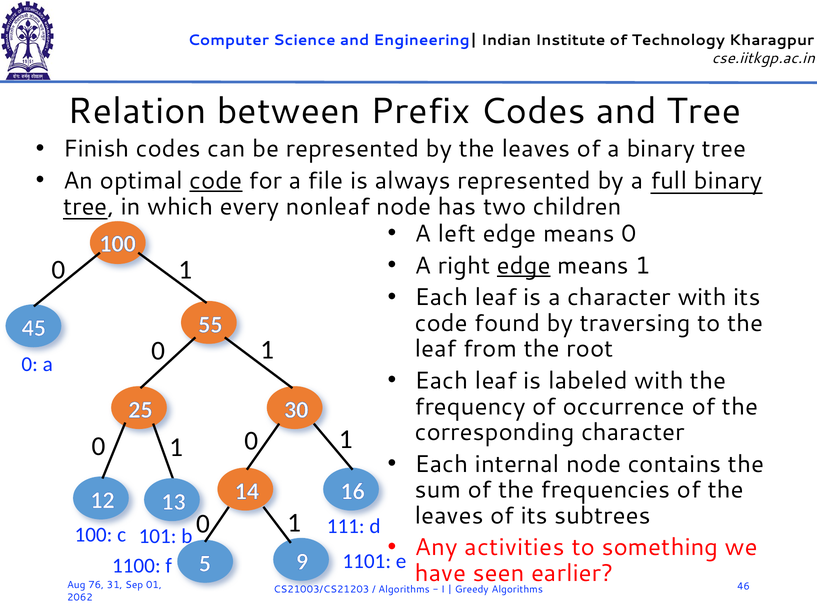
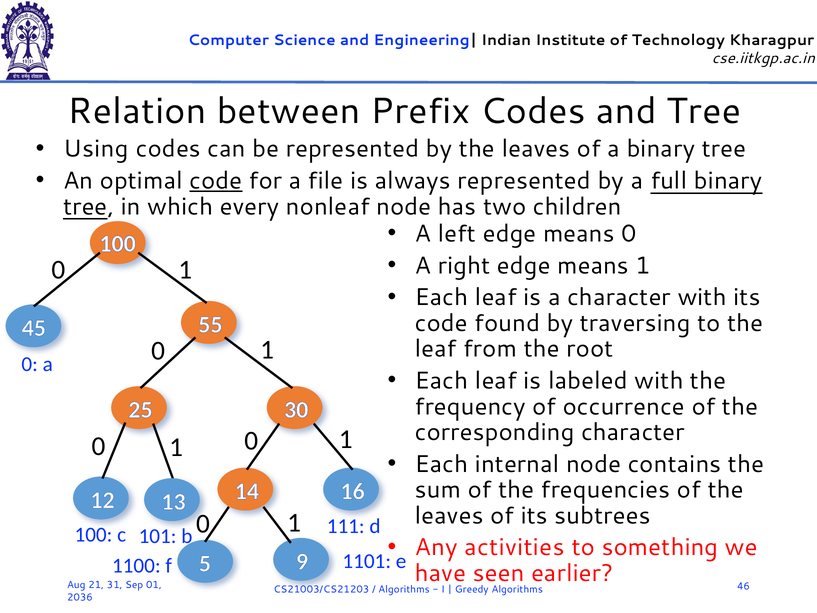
Finish: Finish -> Using
edge at (524, 266) underline: present -> none
76: 76 -> 21
2062: 2062 -> 2036
